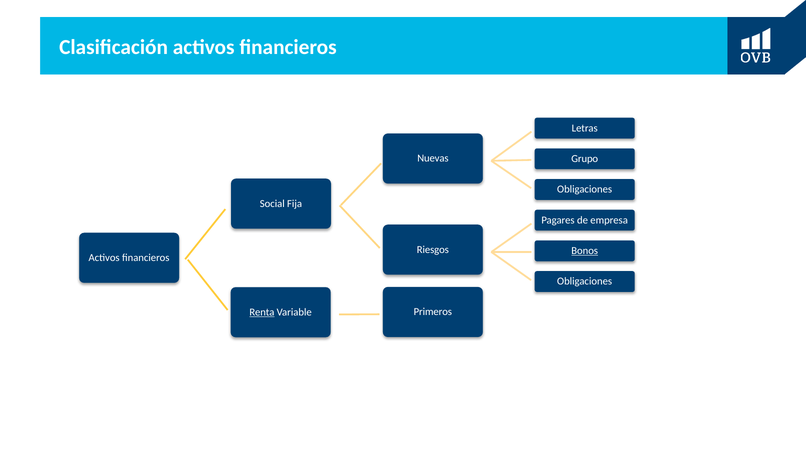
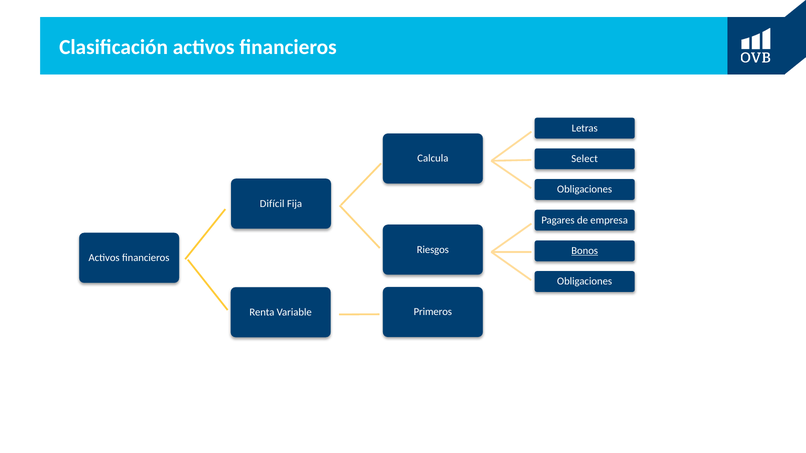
Nuevas: Nuevas -> Calcula
Grupo: Grupo -> Select
Social: Social -> Difícil
Renta underline: present -> none
